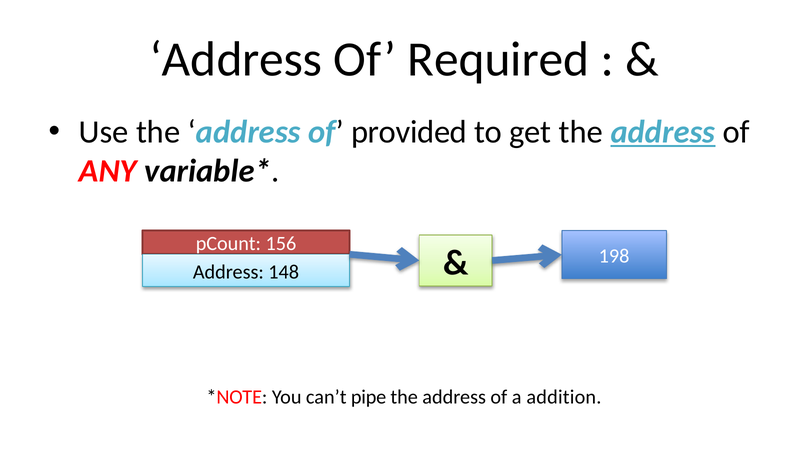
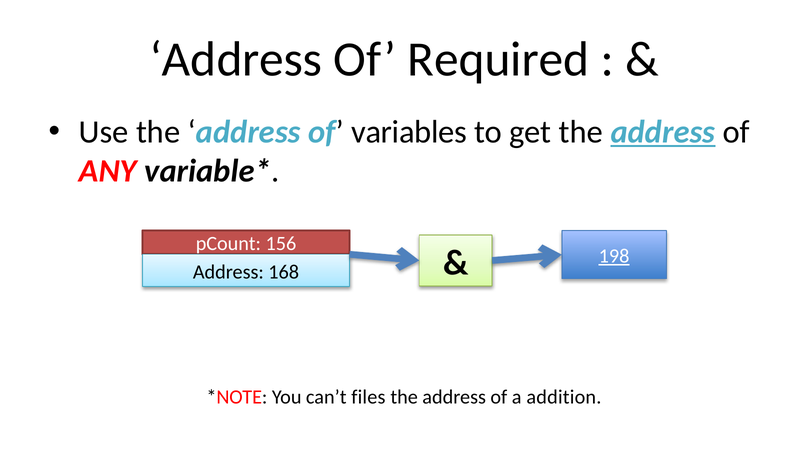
provided: provided -> variables
148: 148 -> 168
198 underline: none -> present
pipe: pipe -> files
